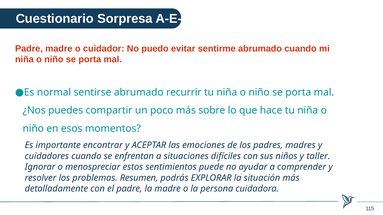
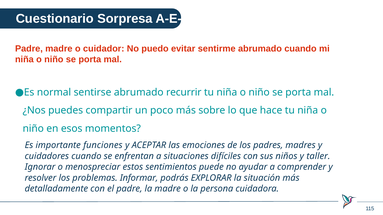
encontrar: encontrar -> funciones
Resumen: Resumen -> Informar
